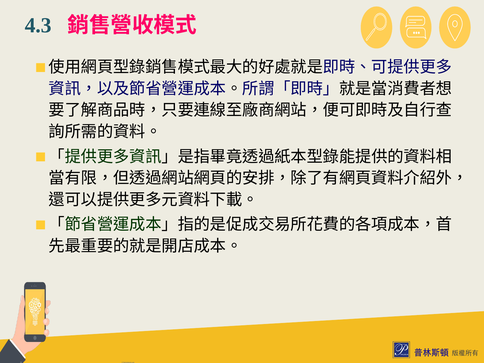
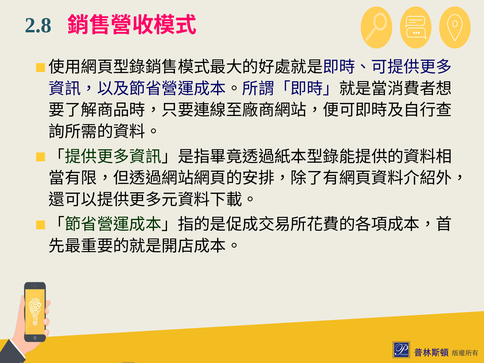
4.3: 4.3 -> 2.8
